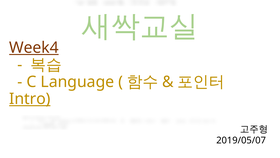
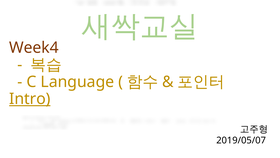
Week4 underline: present -> none
